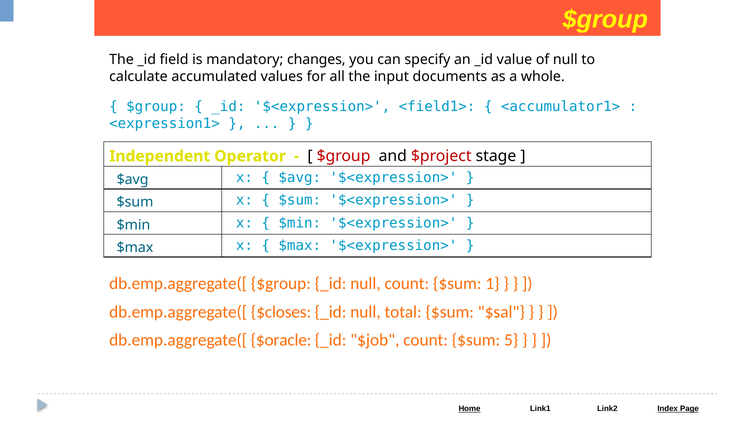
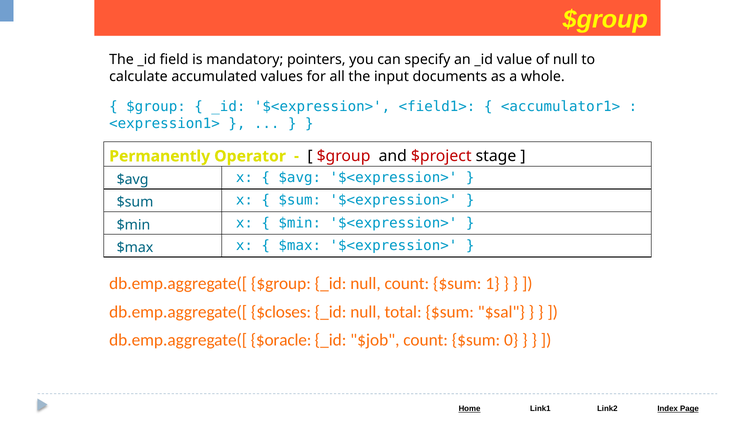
changes: changes -> pointers
Independent: Independent -> Permanently
5: 5 -> 0
